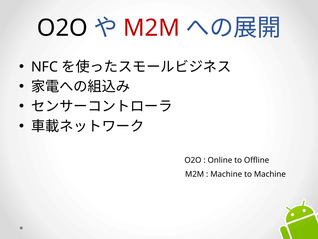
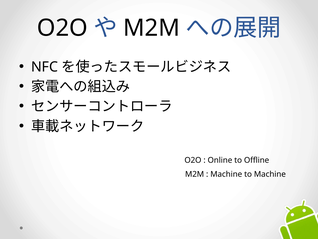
M2M at (152, 28) colour: red -> black
